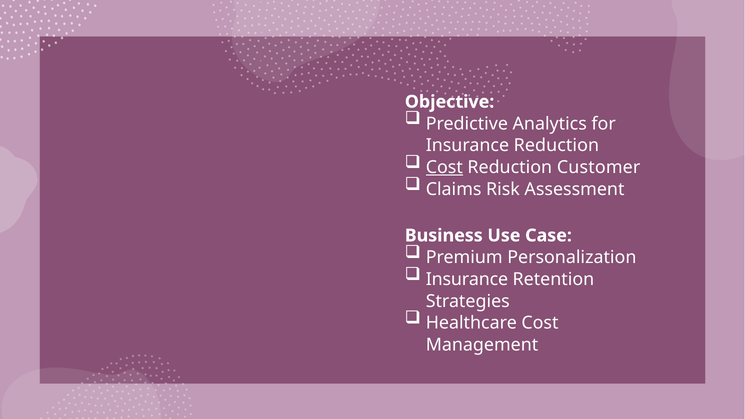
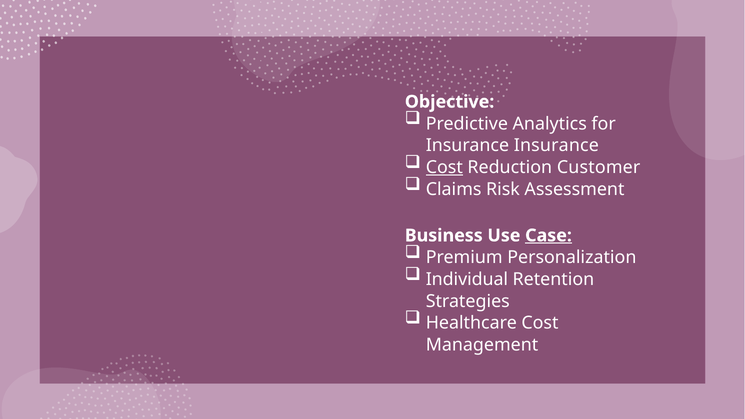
Insurance Reduction: Reduction -> Insurance
Case underline: none -> present
Insurance at (467, 279): Insurance -> Individual
